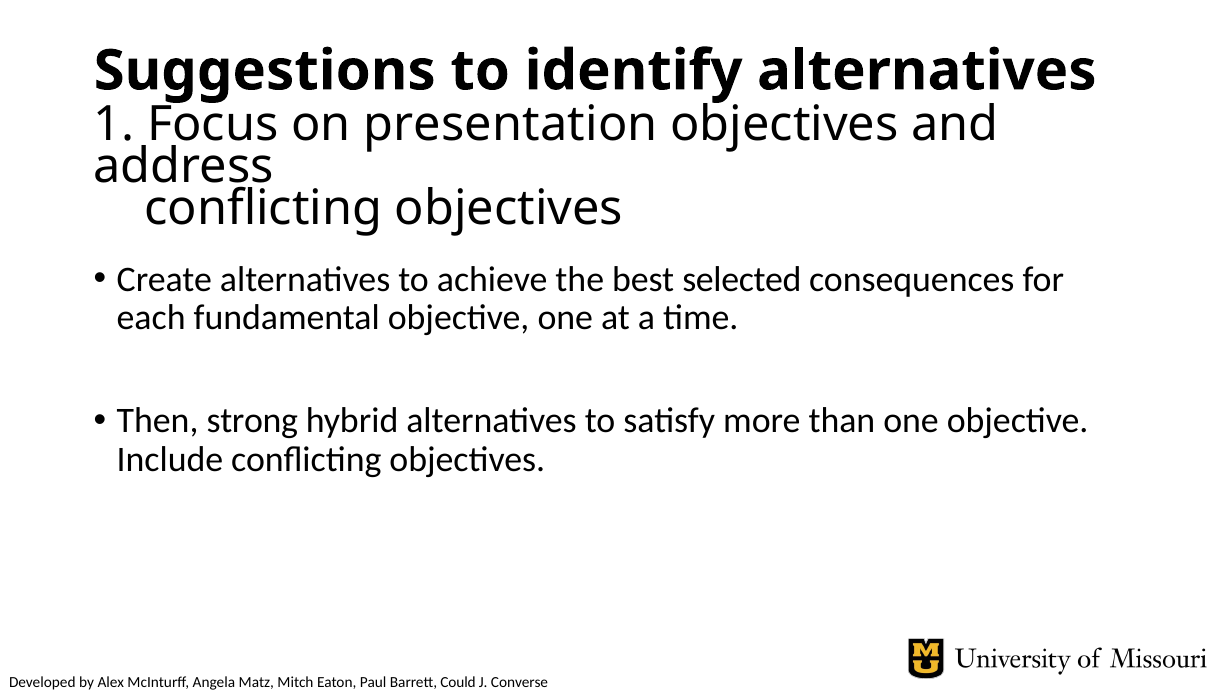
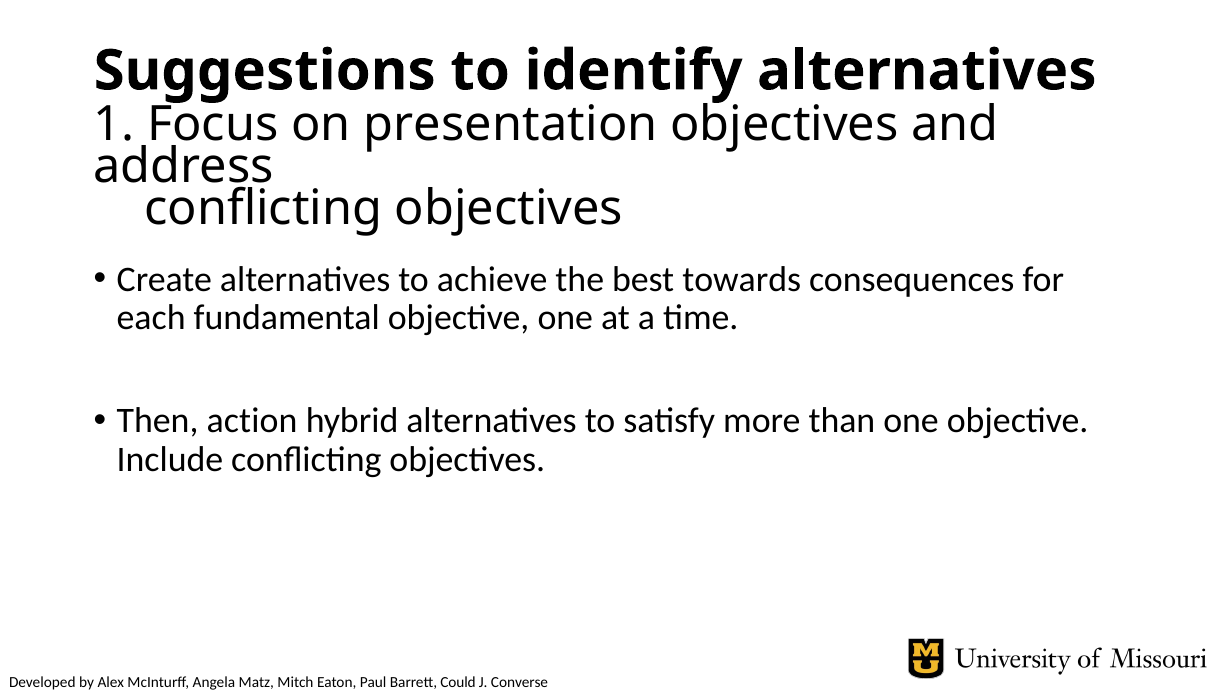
selected: selected -> towards
strong: strong -> action
